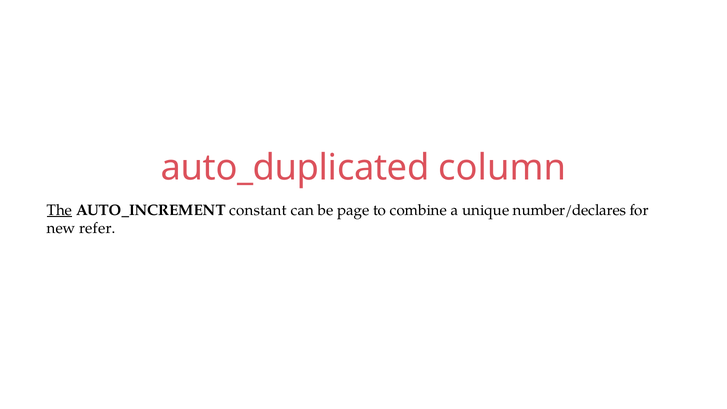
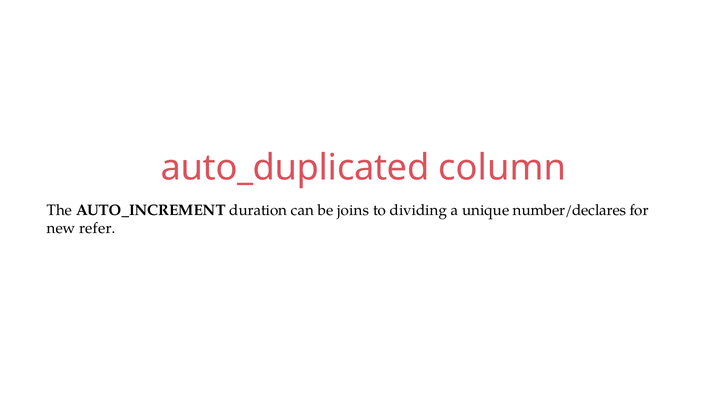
The underline: present -> none
constant: constant -> duration
page: page -> joins
combine: combine -> dividing
